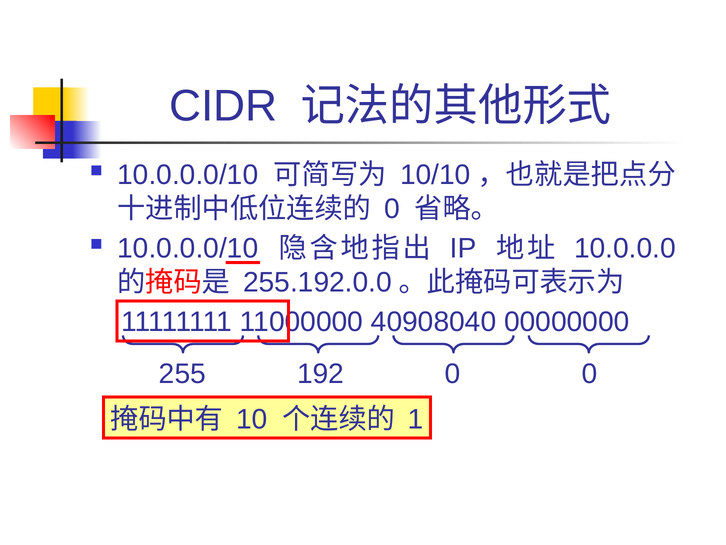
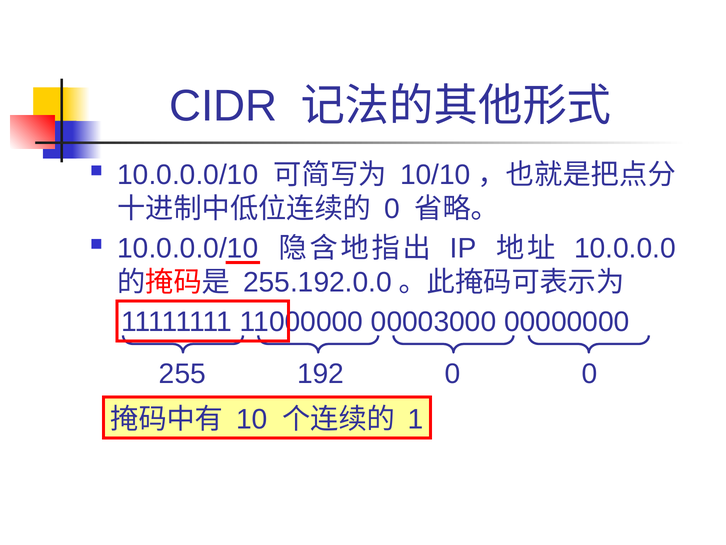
40908040: 40908040 -> 00003000
